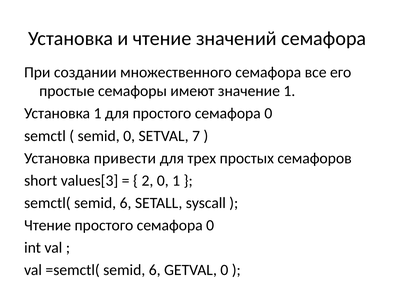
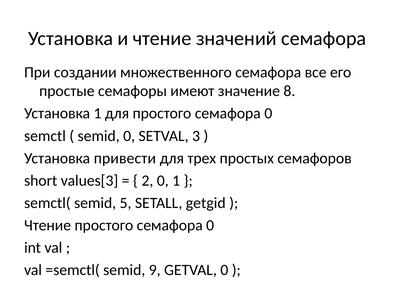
значение 1: 1 -> 8
7: 7 -> 3
semctl( semid 6: 6 -> 5
syscall: syscall -> getgid
=semctl( semid 6: 6 -> 9
